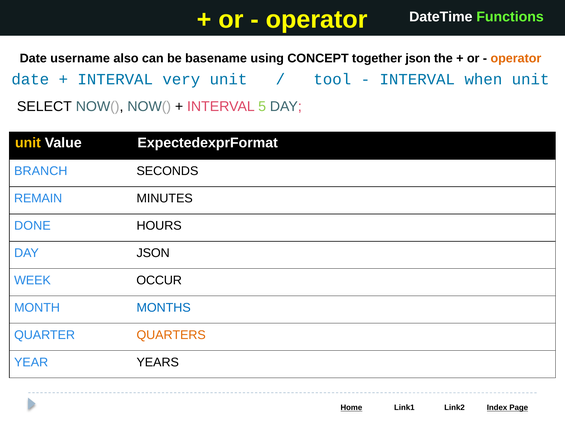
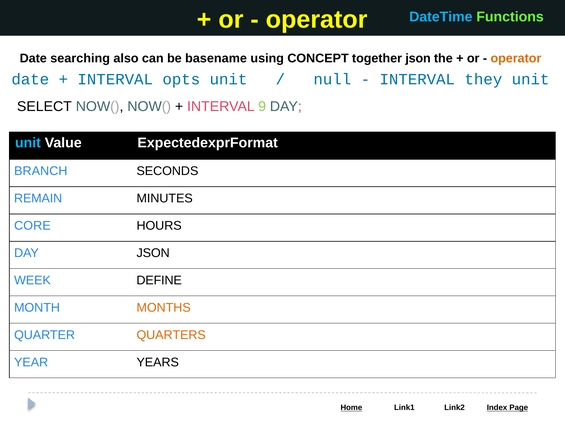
DateTime colour: white -> light blue
username: username -> searching
very: very -> opts
tool: tool -> null
when: when -> they
5: 5 -> 9
unit at (28, 143) colour: yellow -> light blue
DONE: DONE -> CORE
OCCUR: OCCUR -> DEFINE
MONTHS colour: blue -> orange
